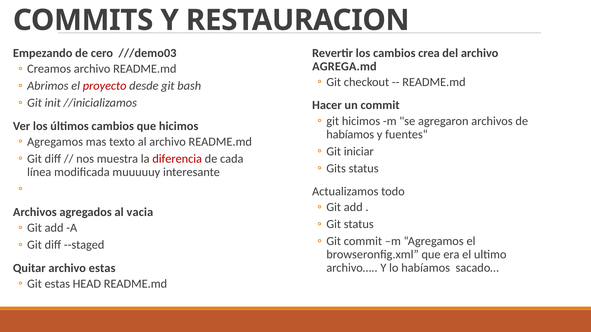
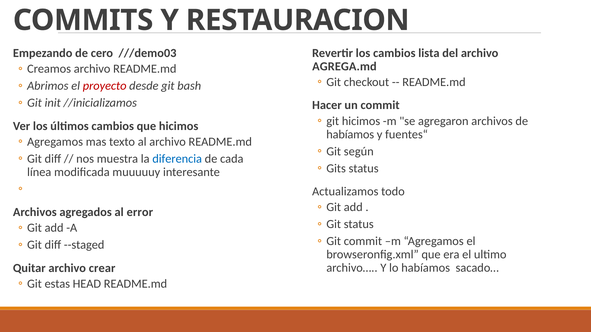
crea: crea -> lista
iniciar: iniciar -> según
diferencia colour: red -> blue
vacia: vacia -> error
archivo estas: estas -> crear
